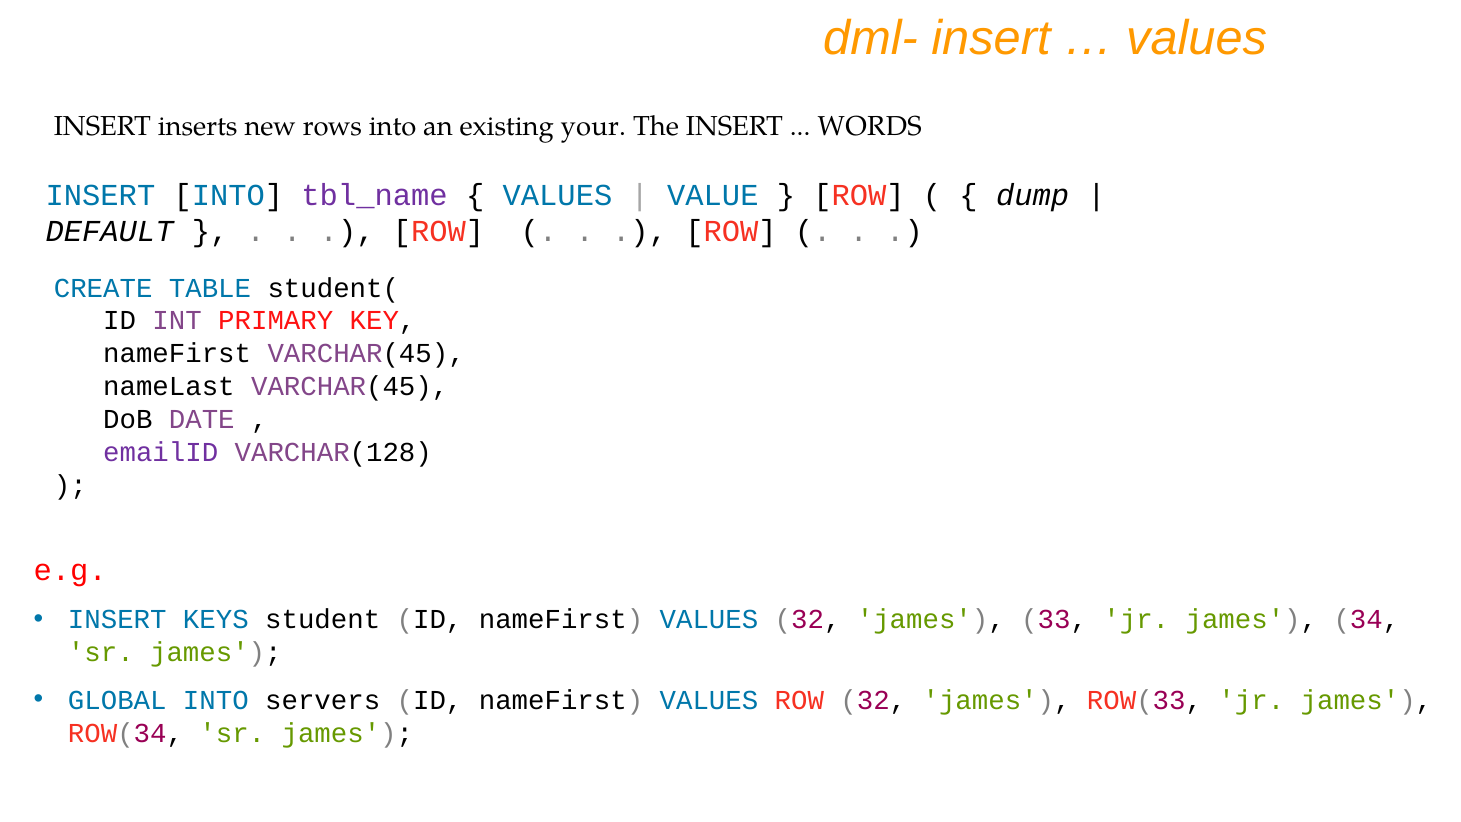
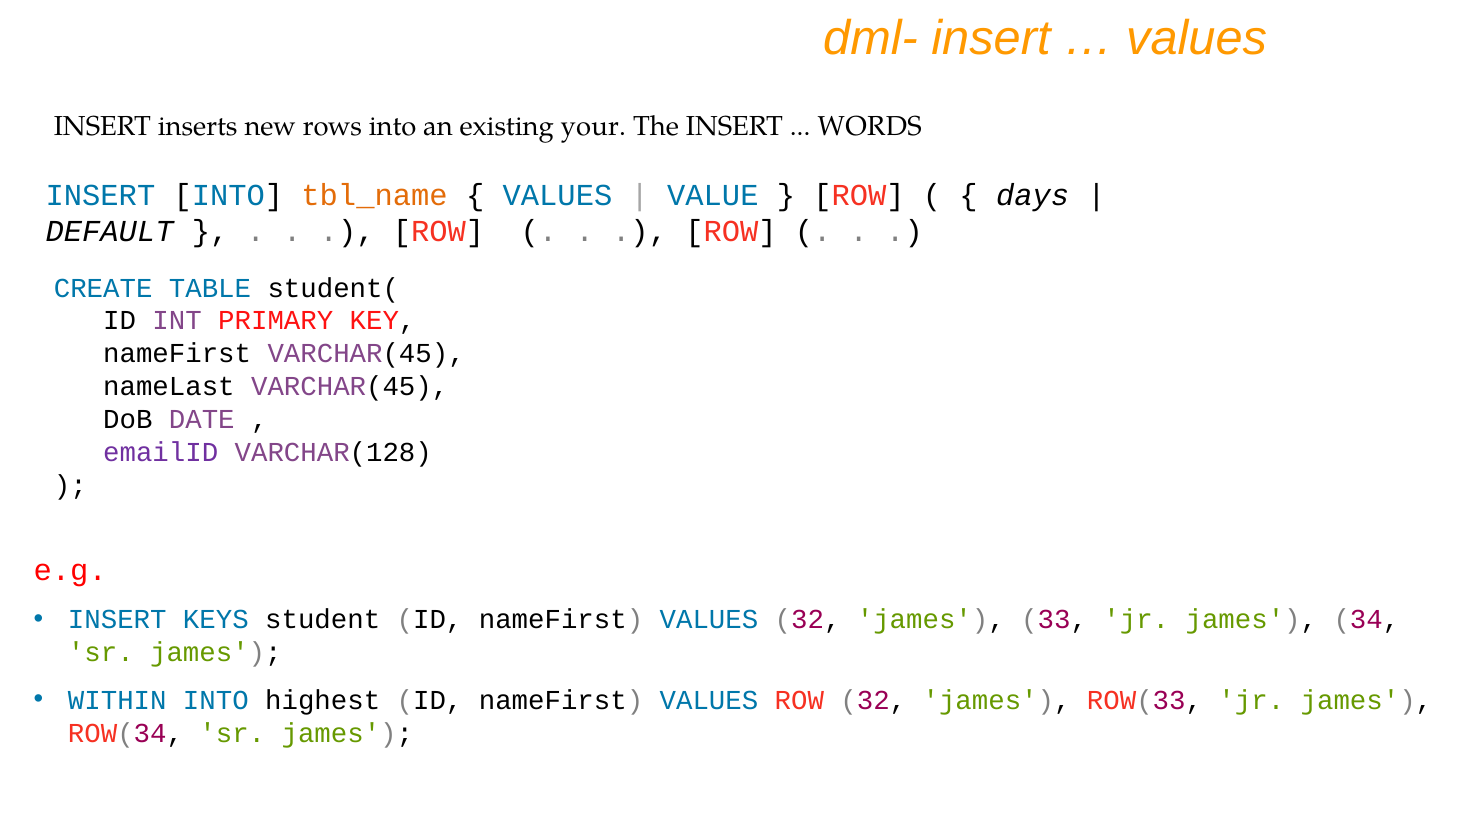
tbl_name colour: purple -> orange
dump: dump -> days
GLOBAL: GLOBAL -> WITHIN
servers: servers -> highest
